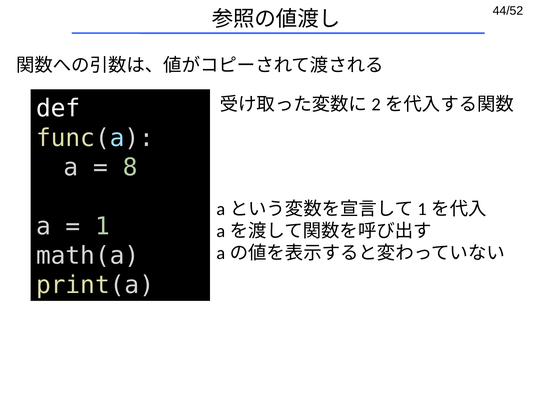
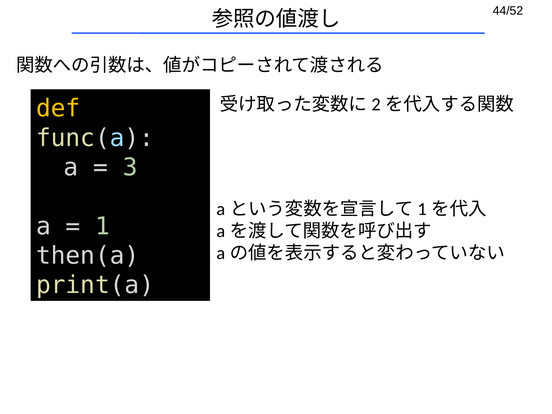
def colour: white -> yellow
8: 8 -> 3
math(a: math(a -> then(a
